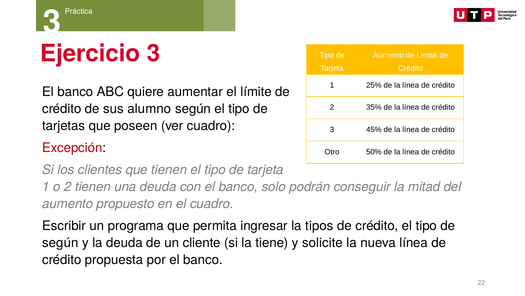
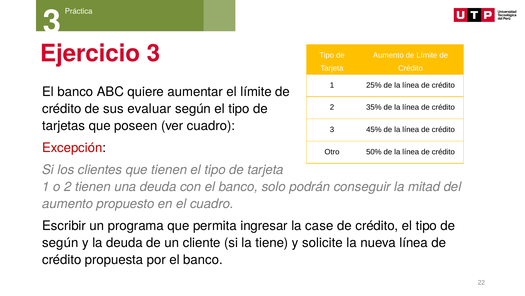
alumno: alumno -> evaluar
tipos: tipos -> case
